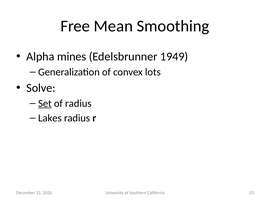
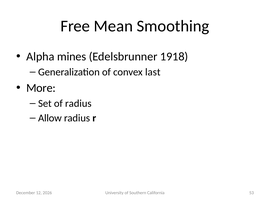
1949: 1949 -> 1918
lots: lots -> last
Solve: Solve -> More
Set underline: present -> none
Lakes: Lakes -> Allow
